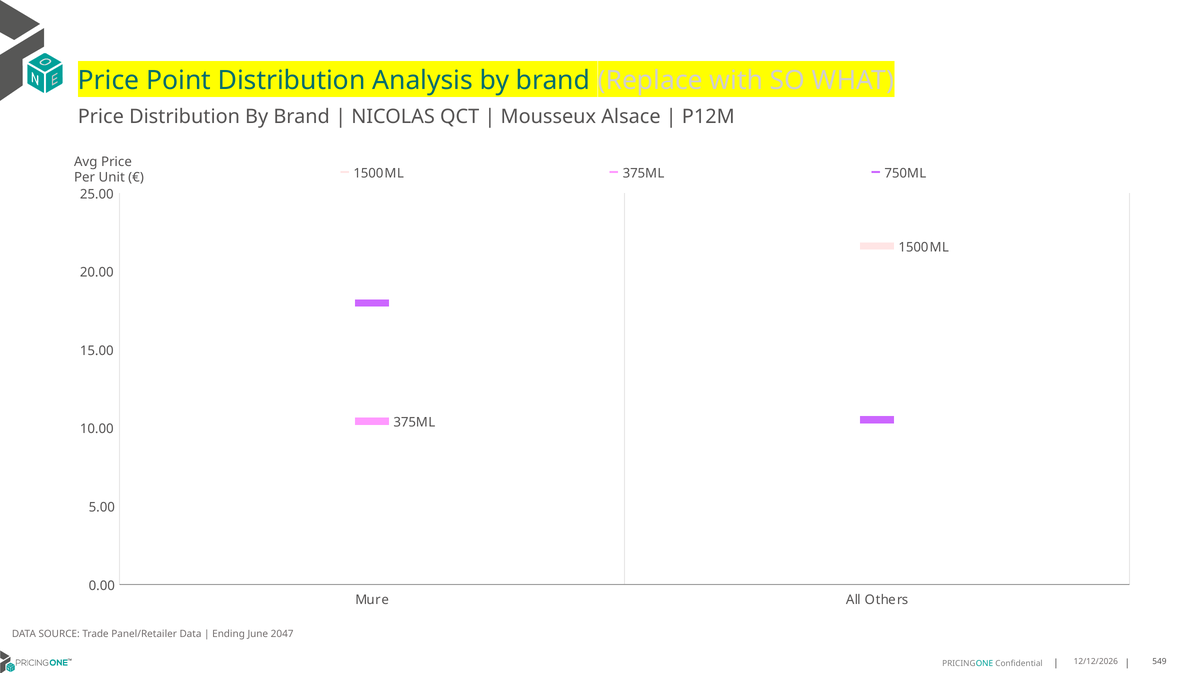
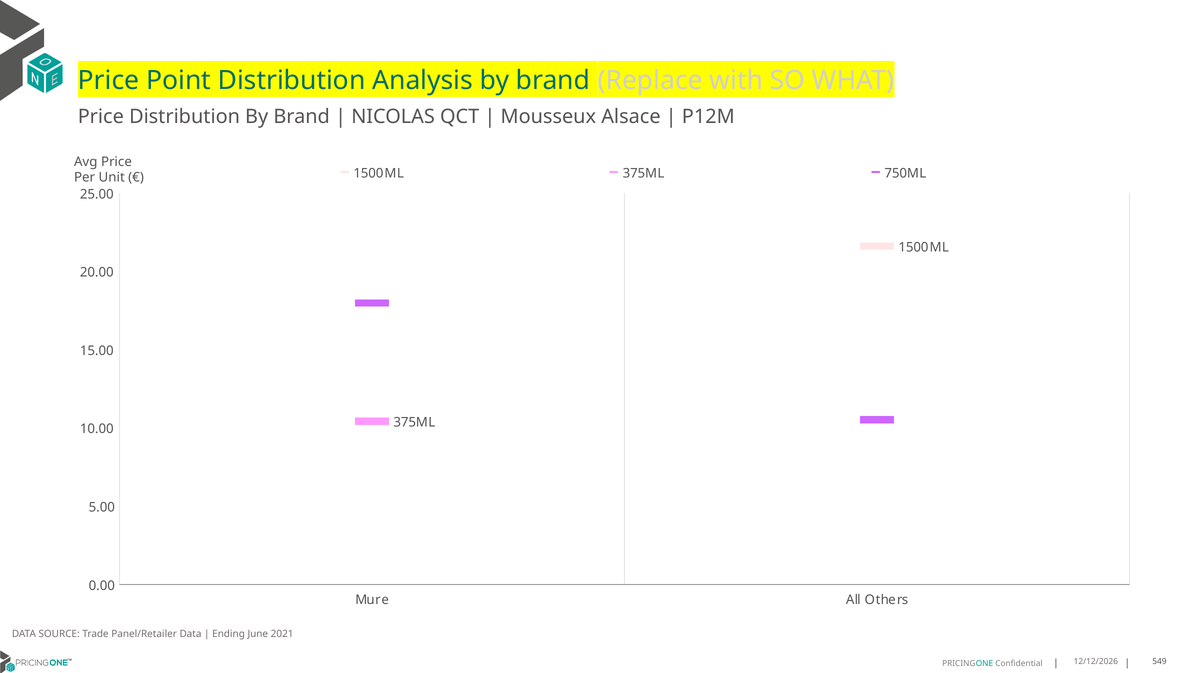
2047: 2047 -> 2021
